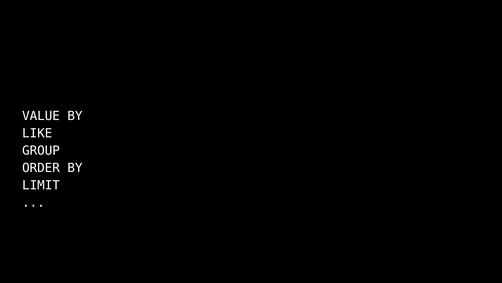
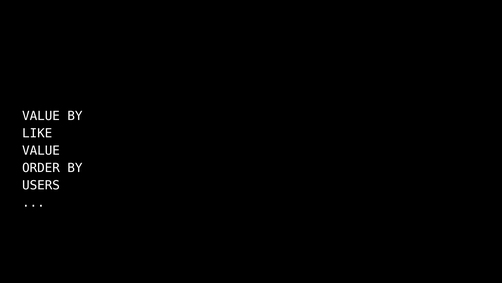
GROUP at (41, 150): GROUP -> VALUE
LIMIT: LIMIT -> USERS
